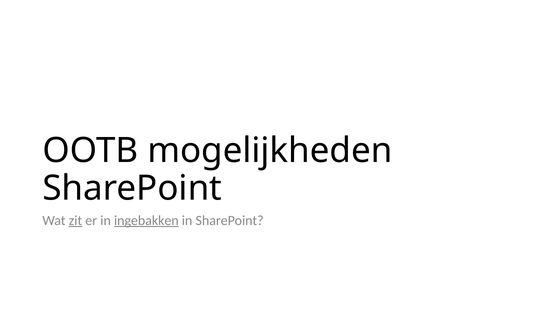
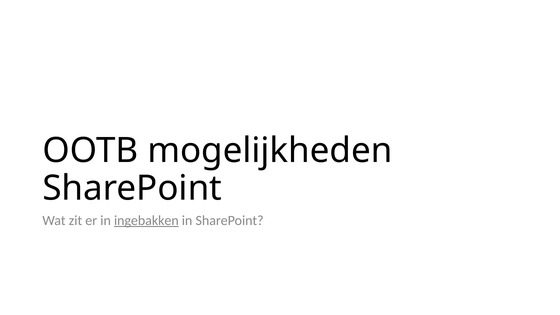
zit underline: present -> none
